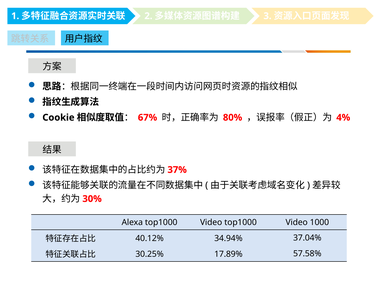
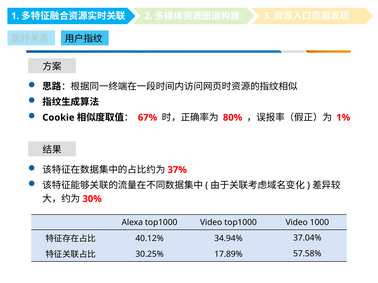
4%: 4% -> 1%
